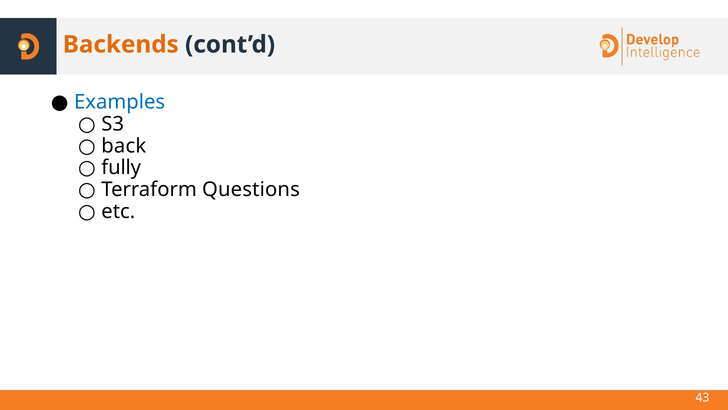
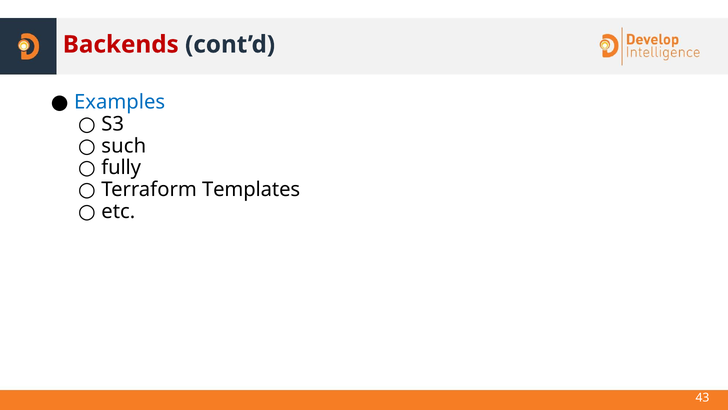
Backends colour: orange -> red
back: back -> such
Questions: Questions -> Templates
